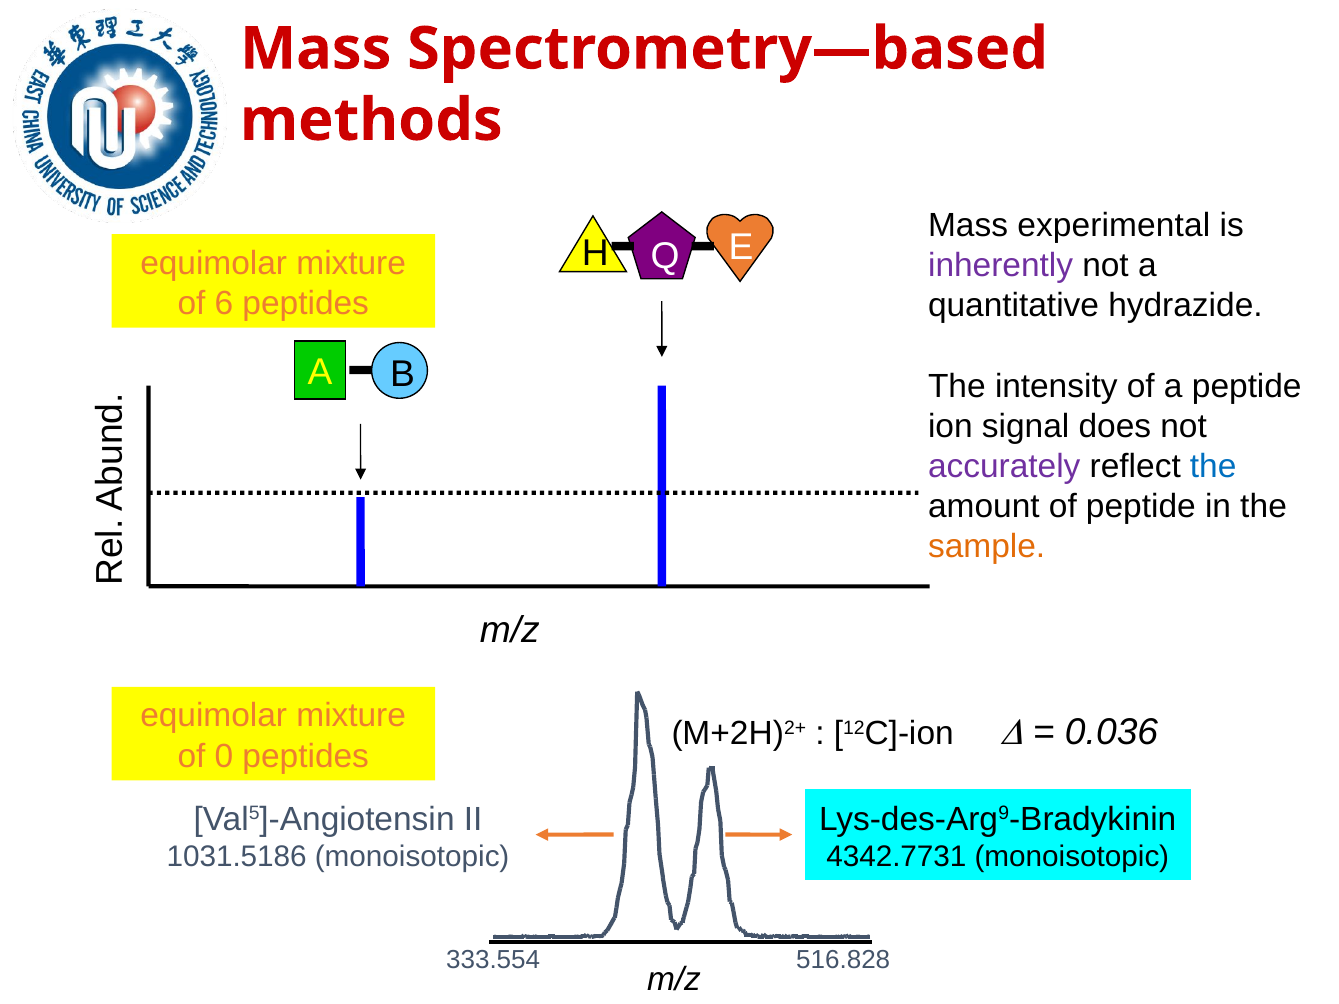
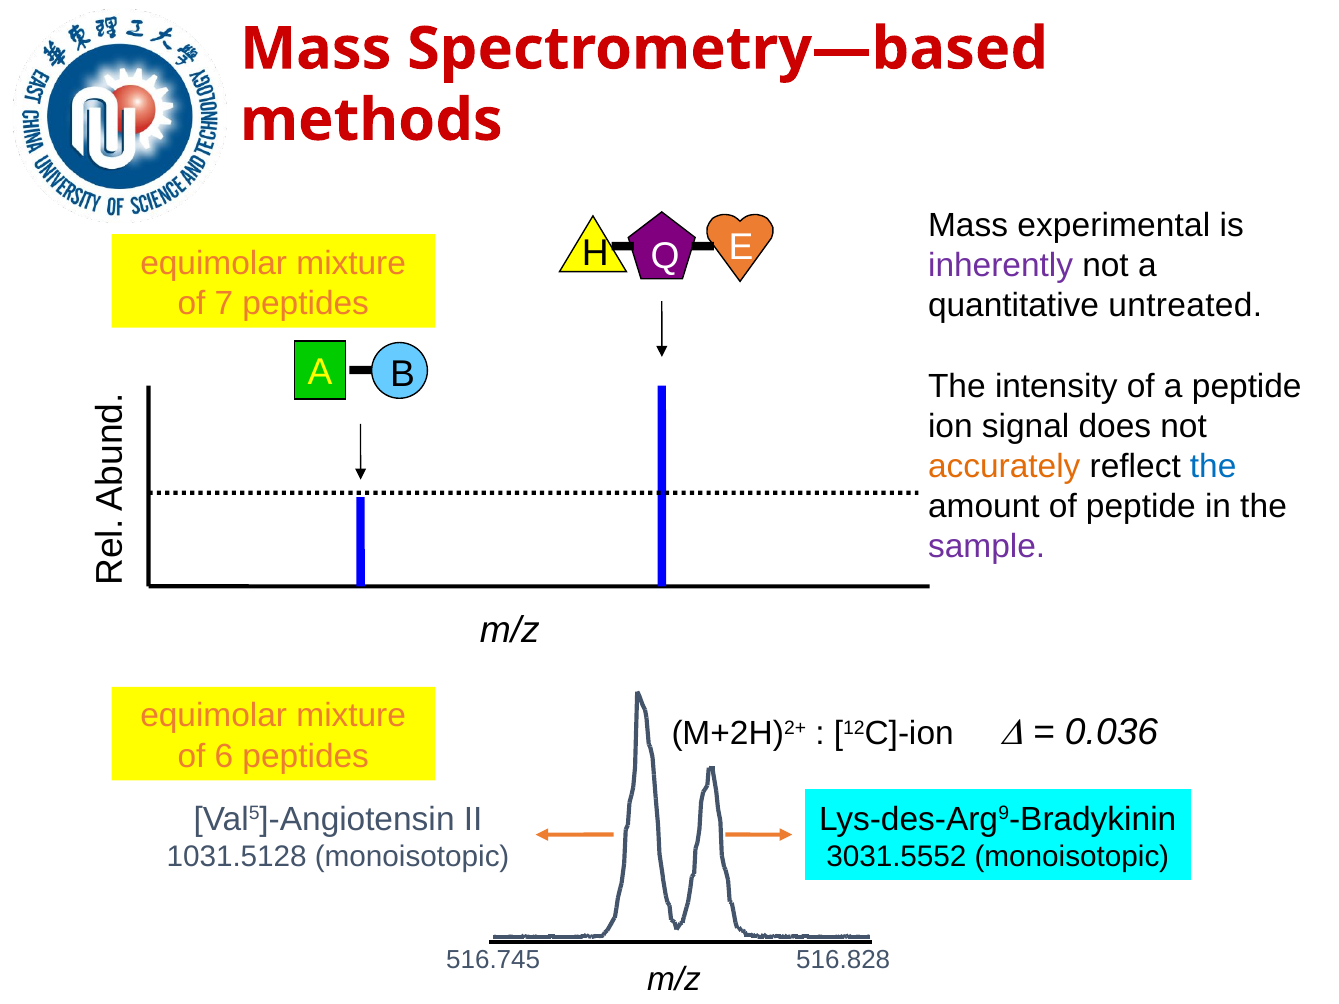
6: 6 -> 7
hydrazide: hydrazide -> untreated
accurately colour: purple -> orange
sample colour: orange -> purple
0: 0 -> 6
1031.5186: 1031.5186 -> 1031.5128
4342.7731: 4342.7731 -> 3031.5552
333.554: 333.554 -> 516.745
